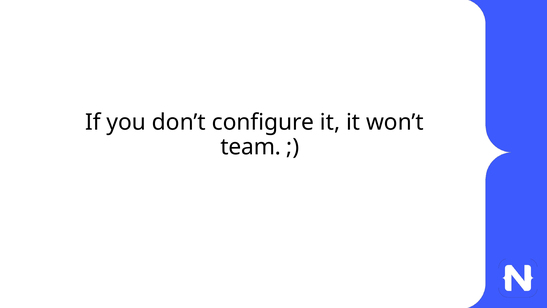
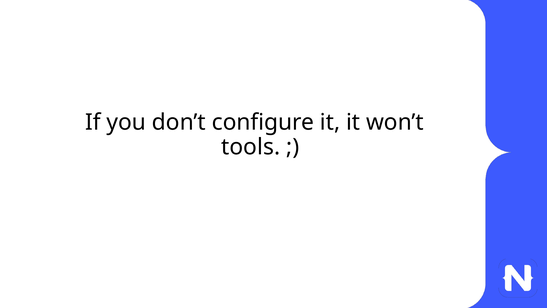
team: team -> tools
